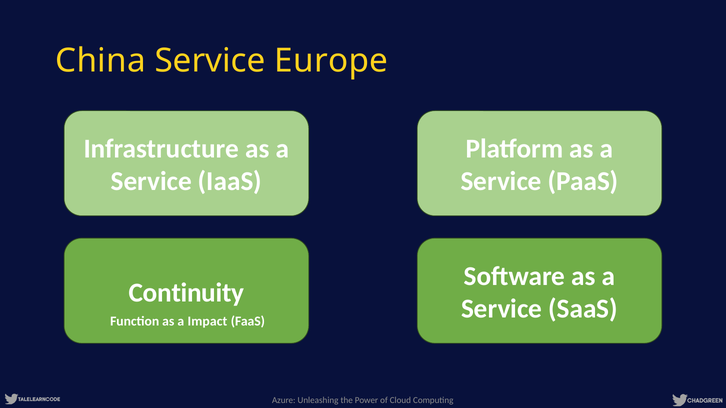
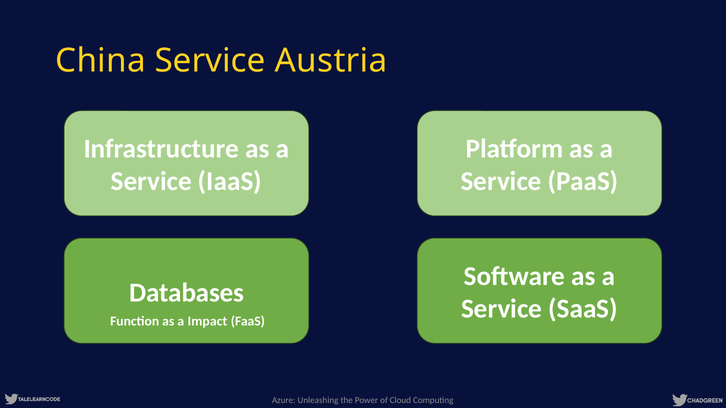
Europe: Europe -> Austria
Continuity: Continuity -> Databases
